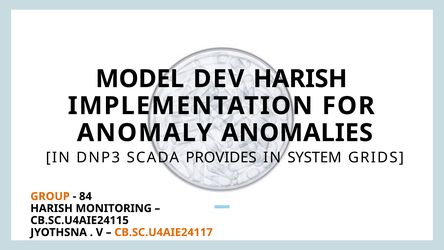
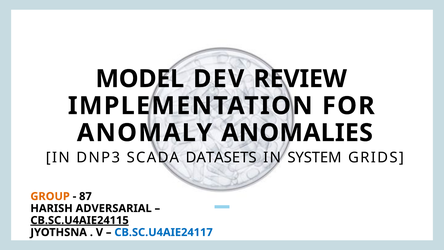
DEV HARISH: HARISH -> REVIEW
PROVIDES: PROVIDES -> DATASETS
84: 84 -> 87
MONITORING: MONITORING -> ADVERSARIAL
CB.SC.U4AIE24115 underline: none -> present
CB.SC.U4AIE24117 colour: orange -> blue
